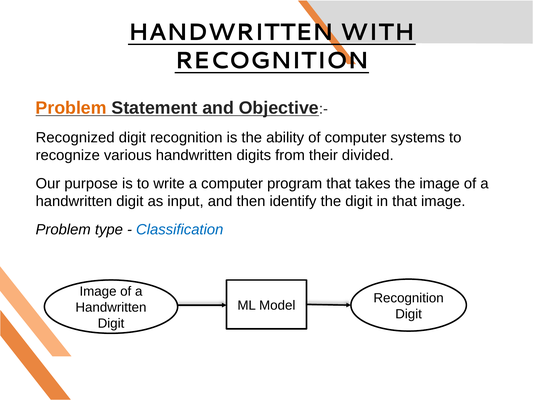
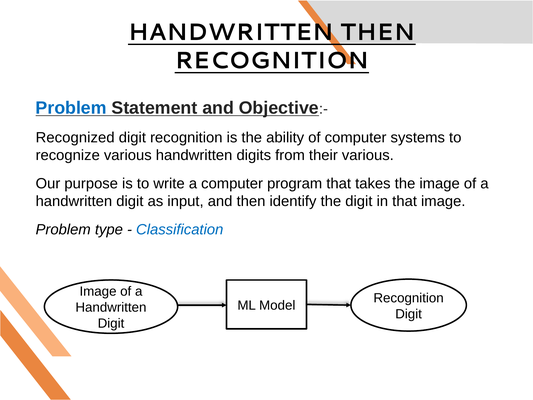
HANDWRITTEN WITH: WITH -> THEN
Problem at (71, 108) colour: orange -> blue
their divided: divided -> various
